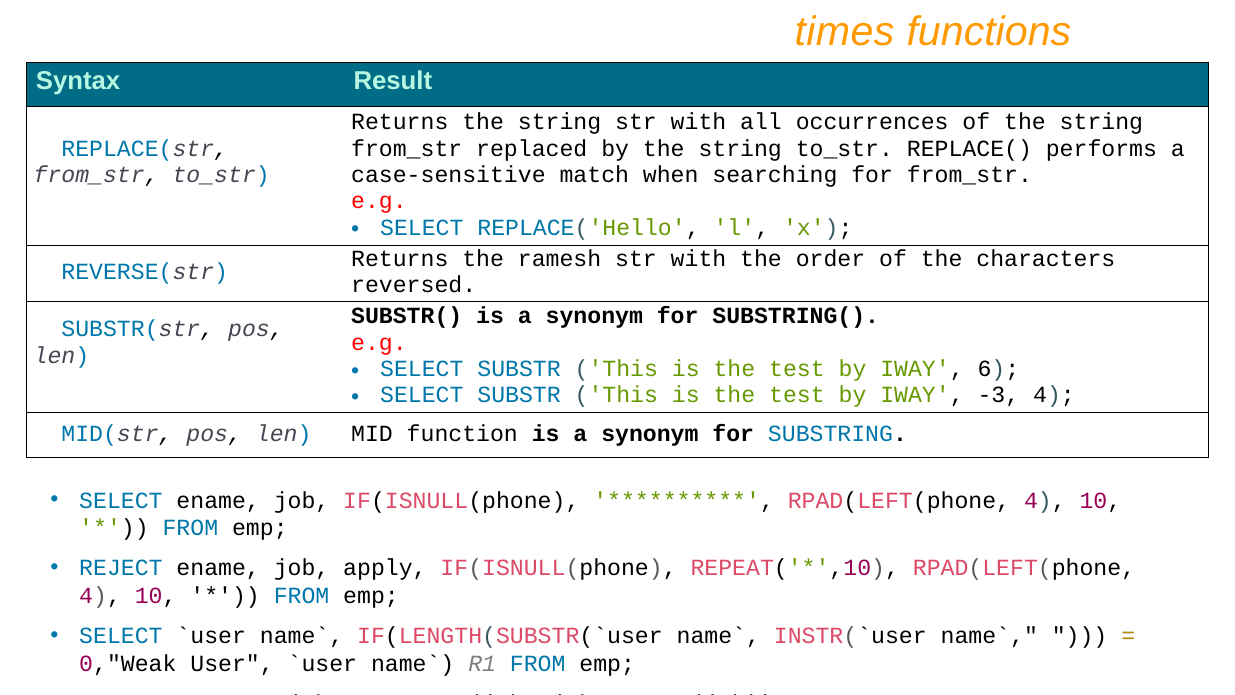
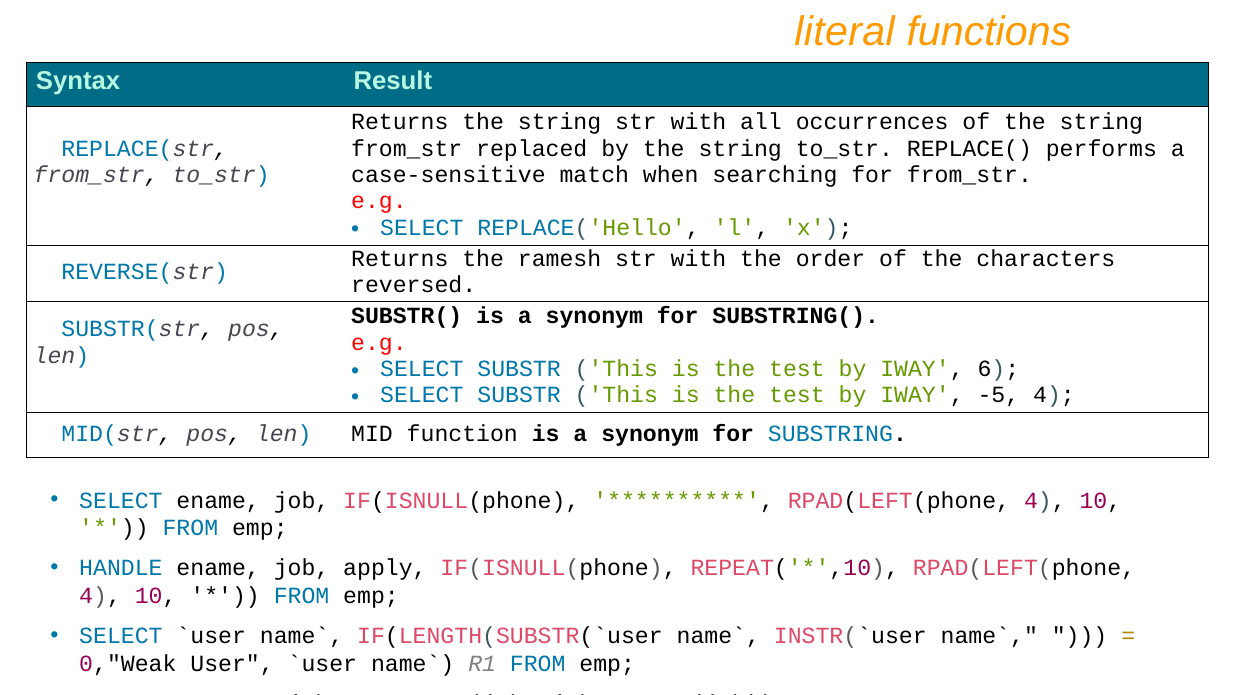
times: times -> literal
-3: -3 -> -5
REJECT: REJECT -> HANDLE
